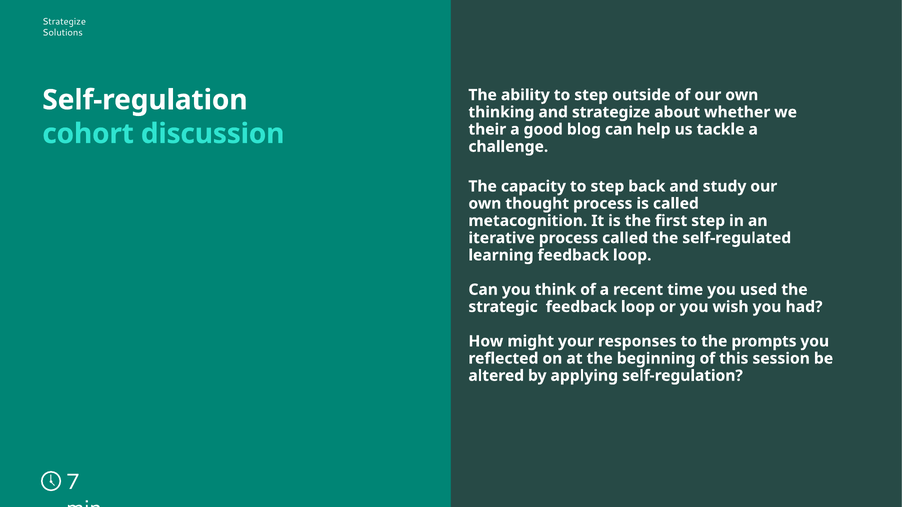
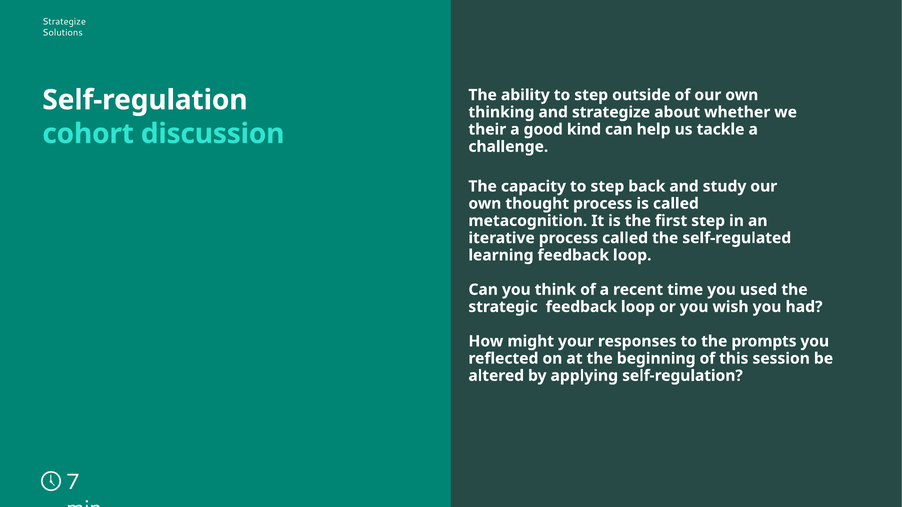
blog: blog -> kind
